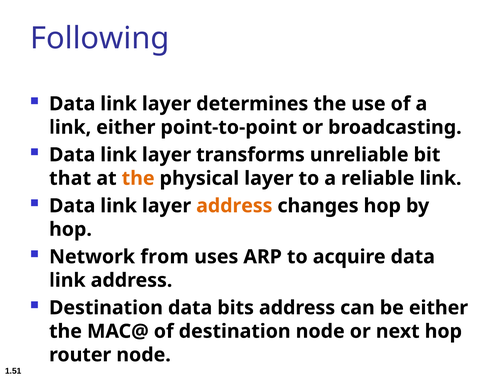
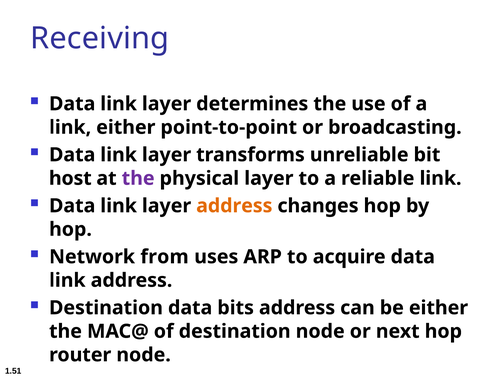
Following: Following -> Receiving
that: that -> host
the at (138, 178) colour: orange -> purple
